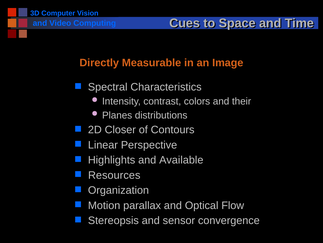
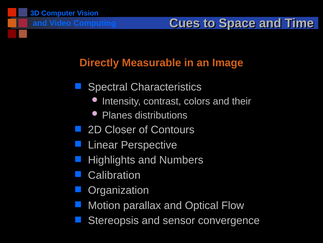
Available: Available -> Numbers
Resources: Resources -> Calibration
